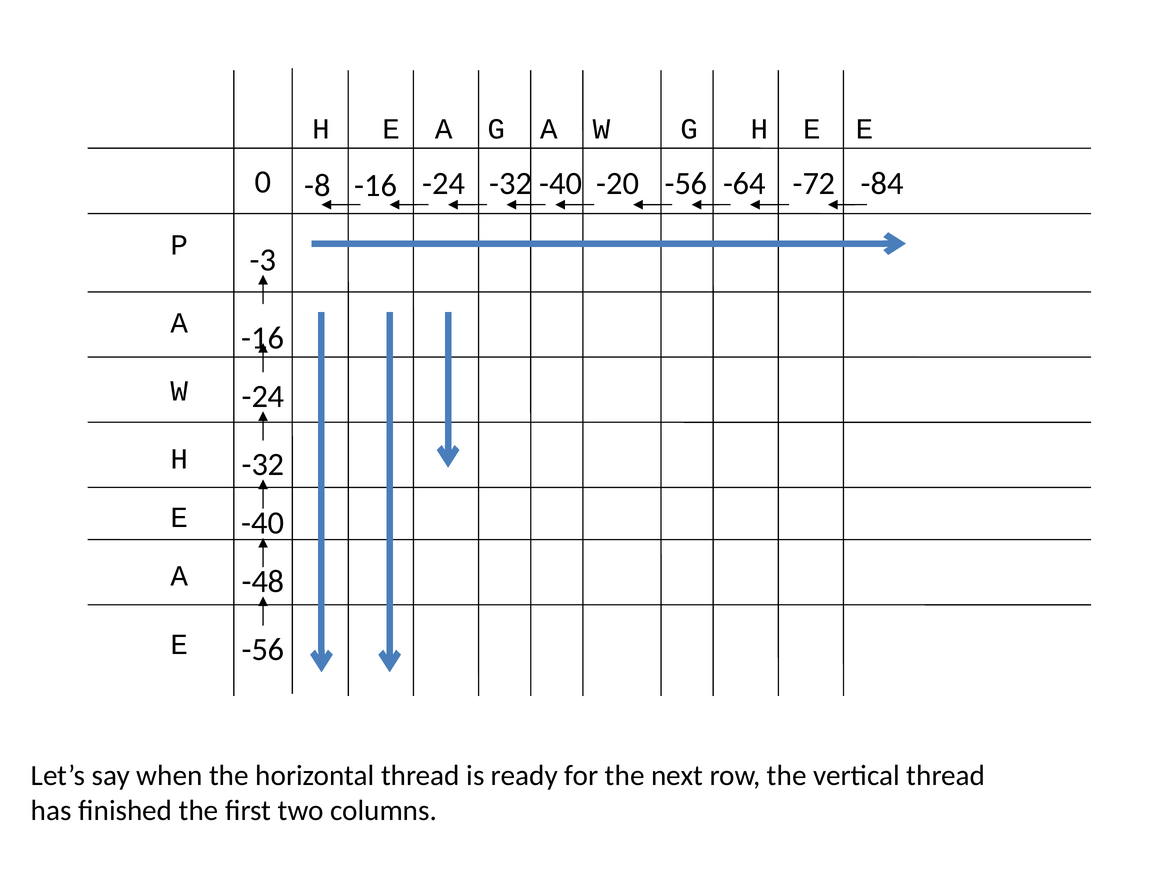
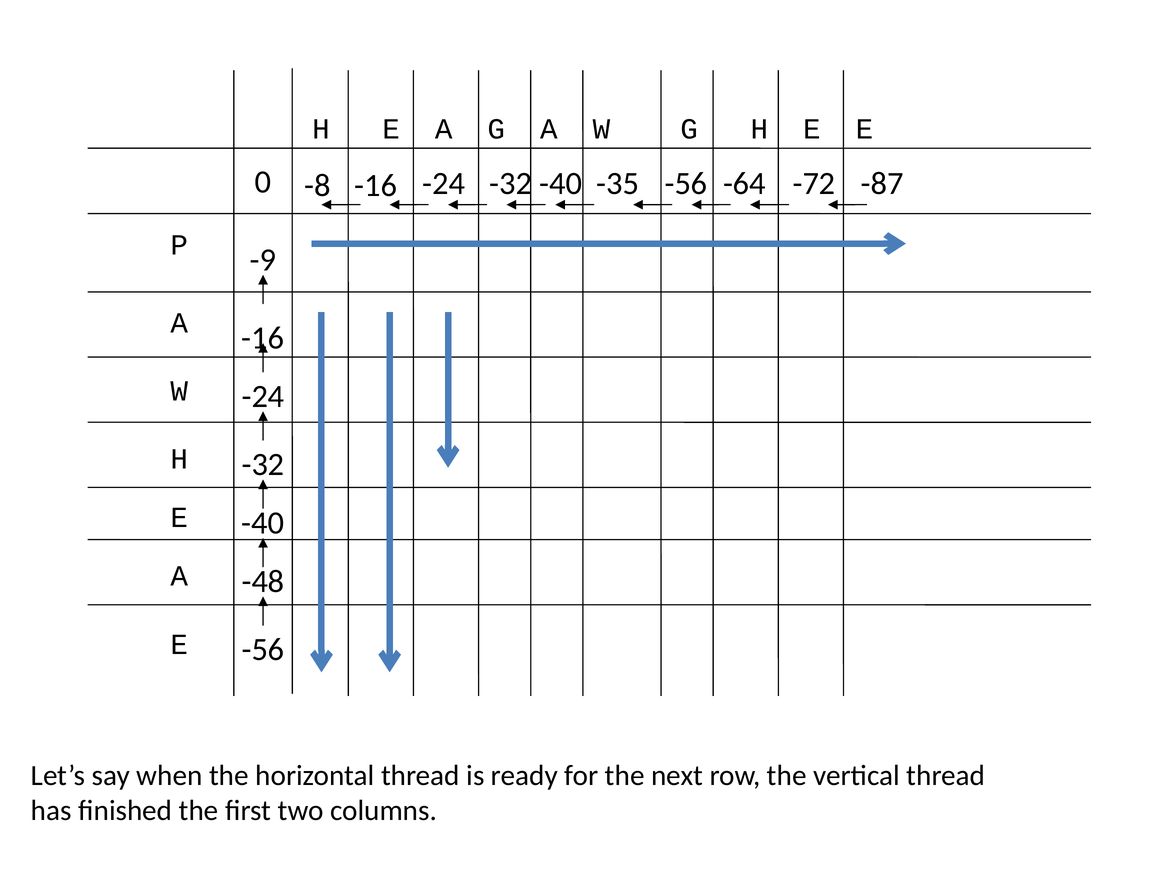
-20: -20 -> -35
-84: -84 -> -87
-3: -3 -> -9
